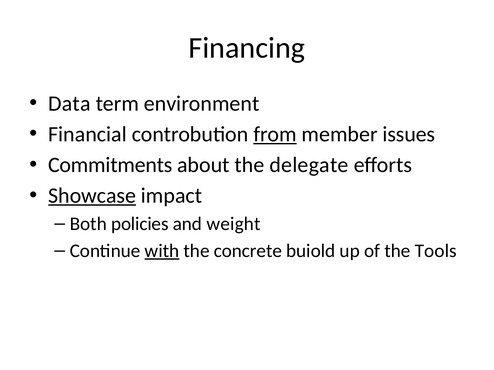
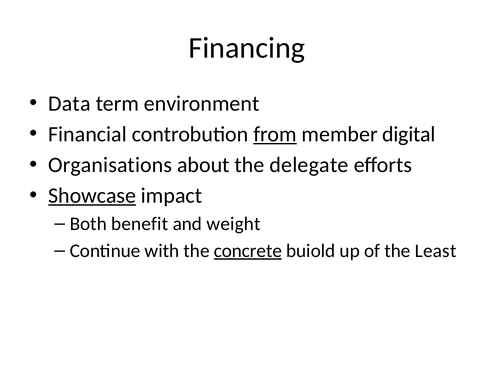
issues: issues -> digital
Commitments: Commitments -> Organisations
policies: policies -> benefit
with underline: present -> none
concrete underline: none -> present
Tools: Tools -> Least
